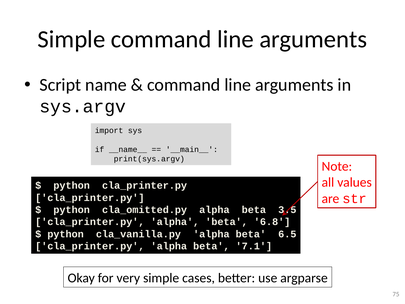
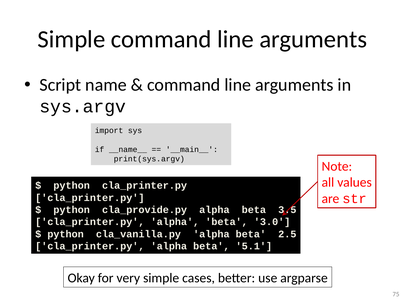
cla_omitted.py: cla_omitted.py -> cla_provide.py
6.8: 6.8 -> 3.0
6.5: 6.5 -> 2.5
7.1: 7.1 -> 5.1
